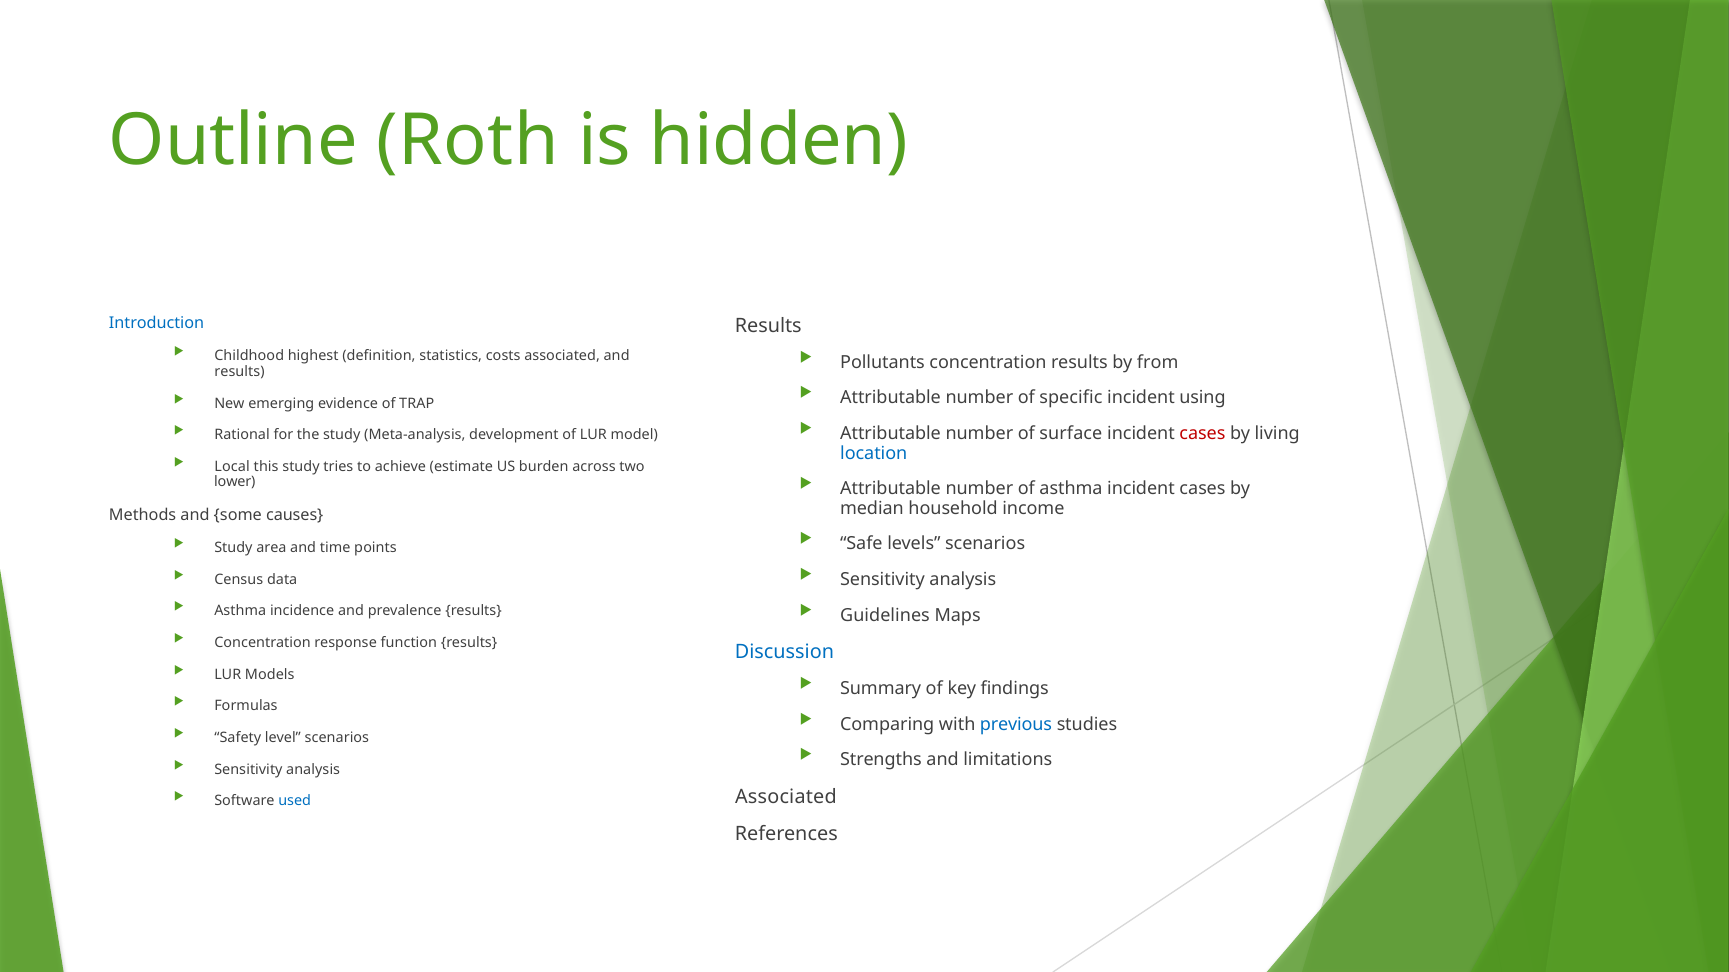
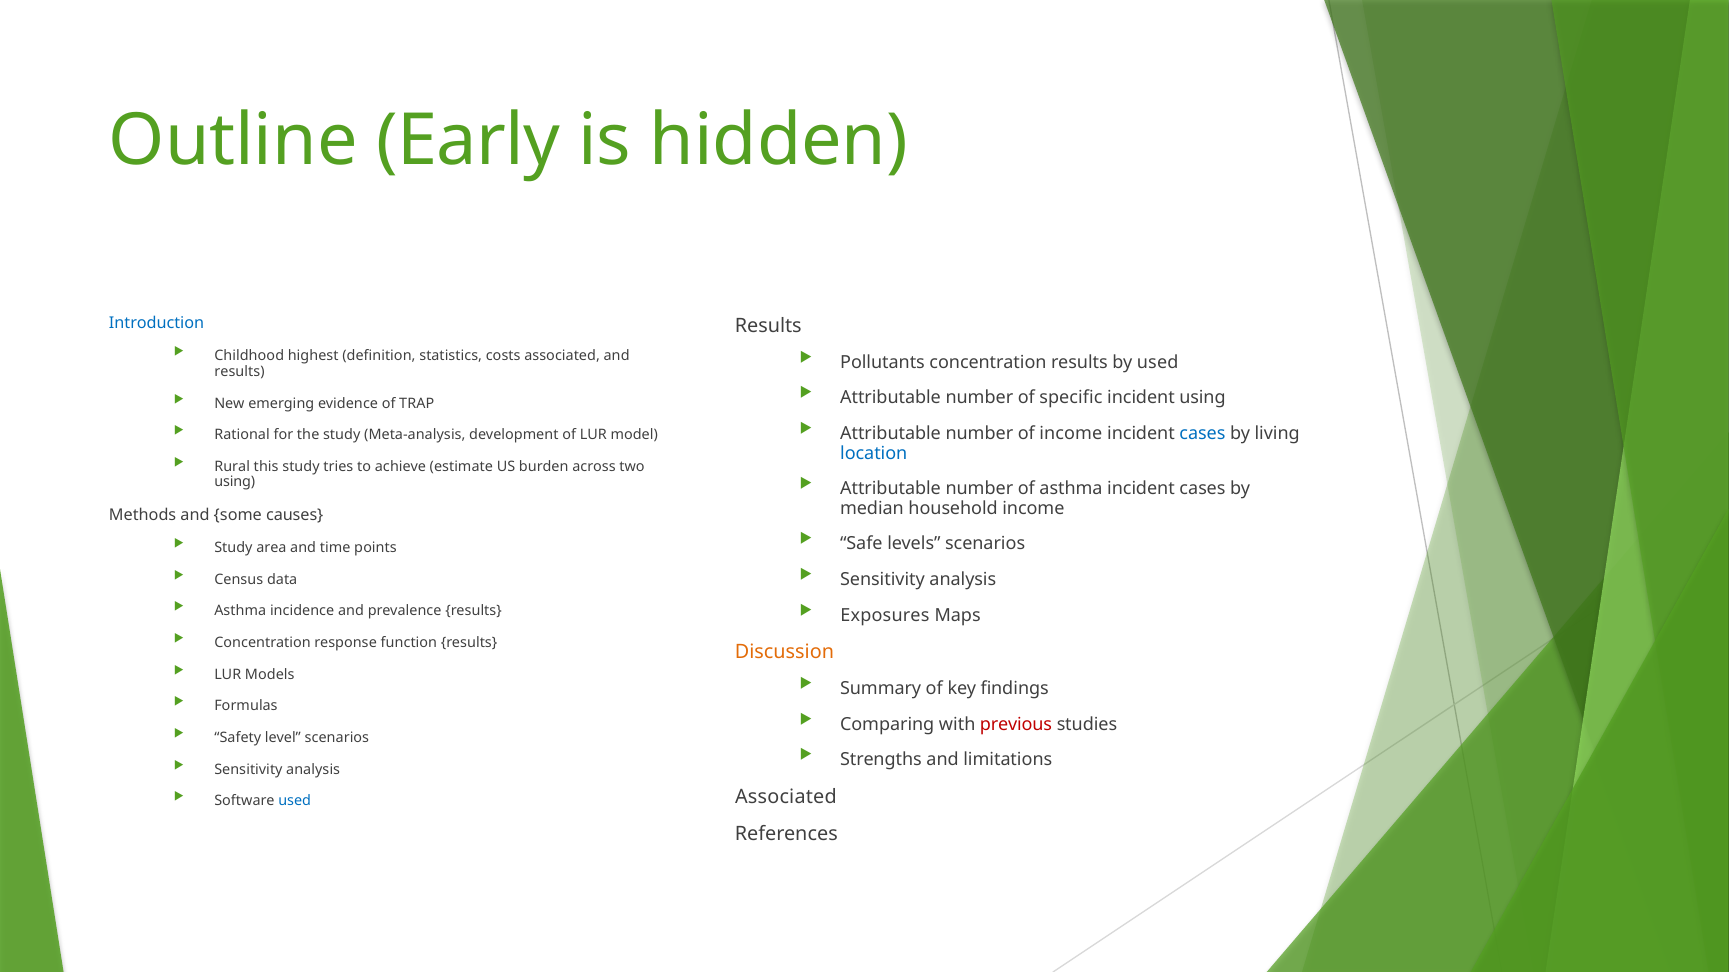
Roth: Roth -> Early
by from: from -> used
of surface: surface -> income
cases at (1202, 434) colour: red -> blue
Local: Local -> Rural
lower at (235, 482): lower -> using
Guidelines: Guidelines -> Exposures
Discussion colour: blue -> orange
previous colour: blue -> red
